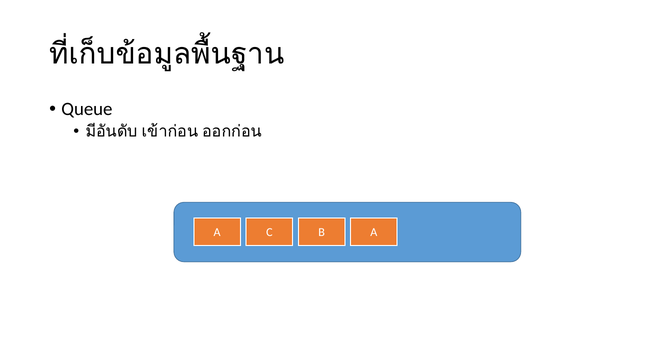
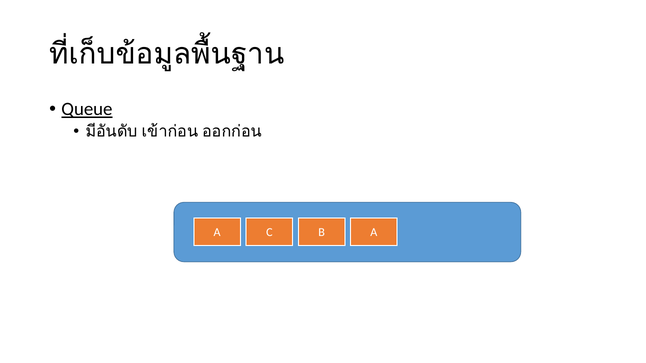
Queue underline: none -> present
